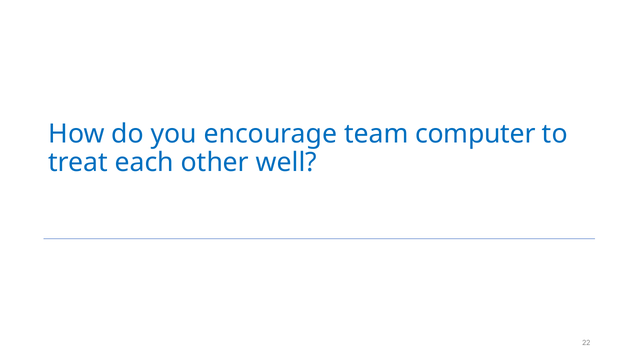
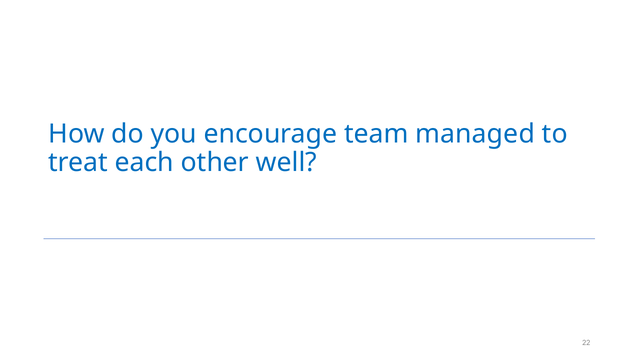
computer: computer -> managed
